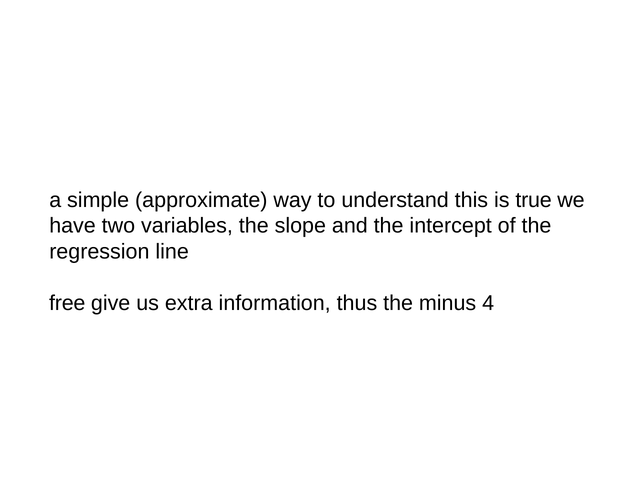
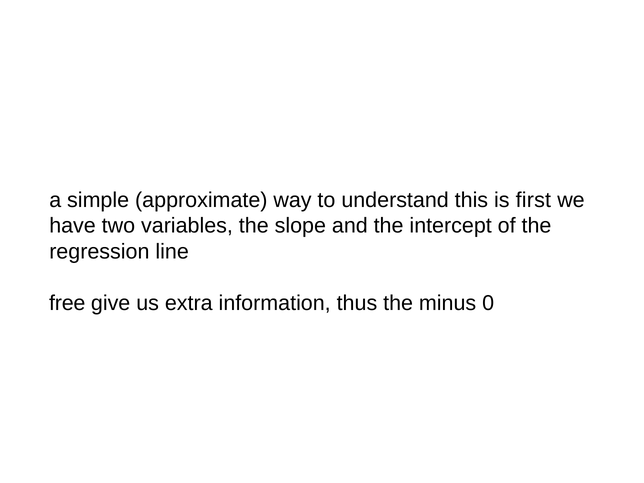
true: true -> first
4: 4 -> 0
